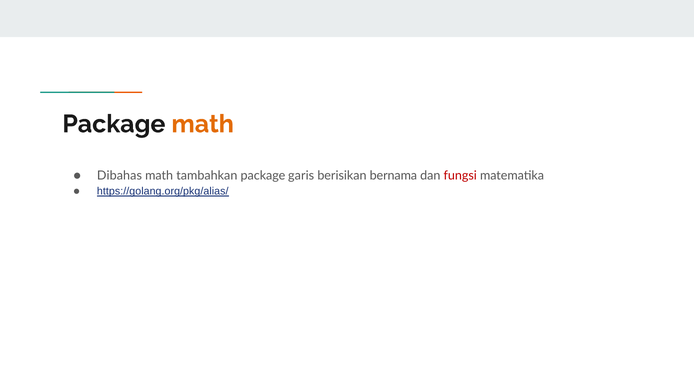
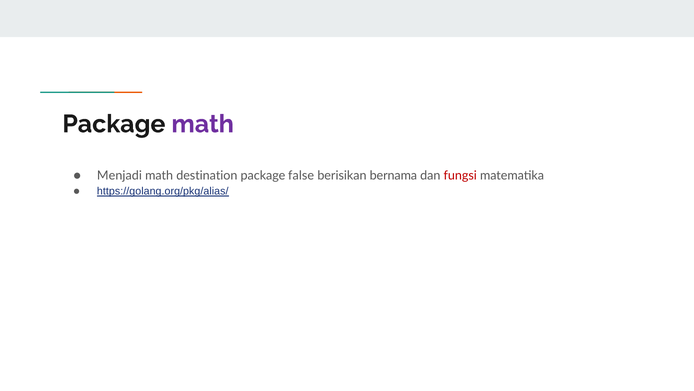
math at (203, 124) colour: orange -> purple
Dibahas: Dibahas -> Menjadi
tambahkan: tambahkan -> destination
garis: garis -> false
